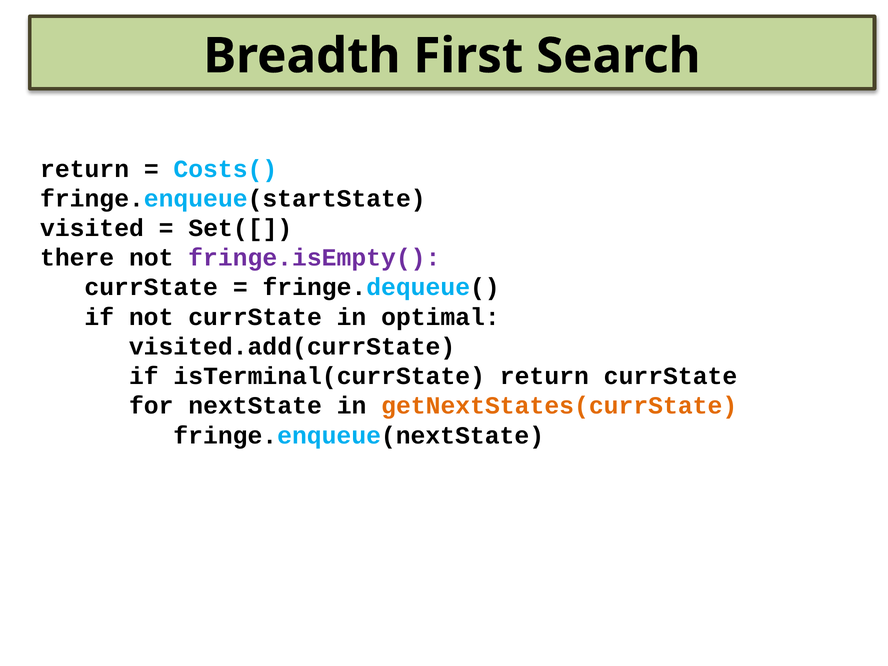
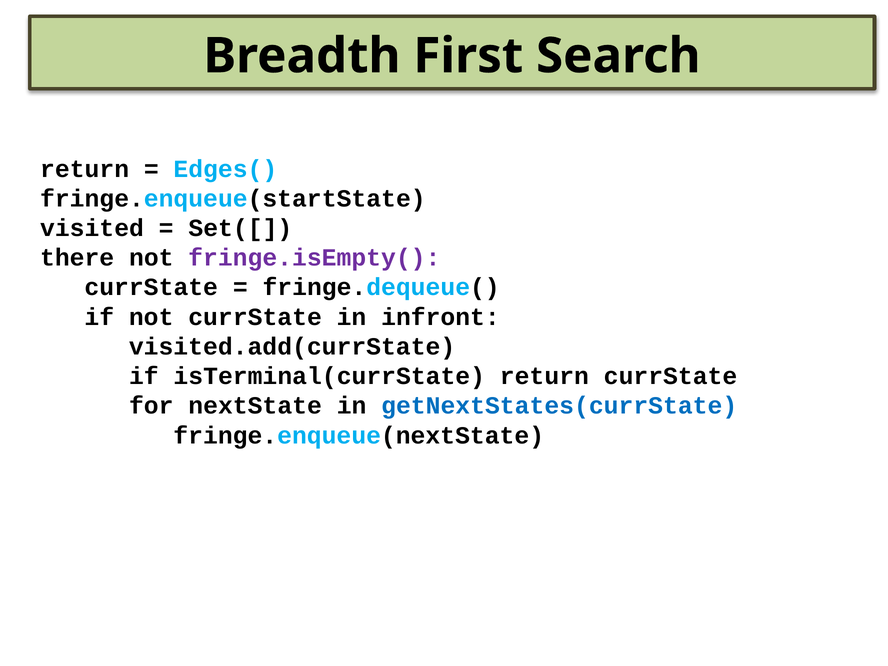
Costs(: Costs( -> Edges(
optimal: optimal -> infront
getNextStates(currState colour: orange -> blue
